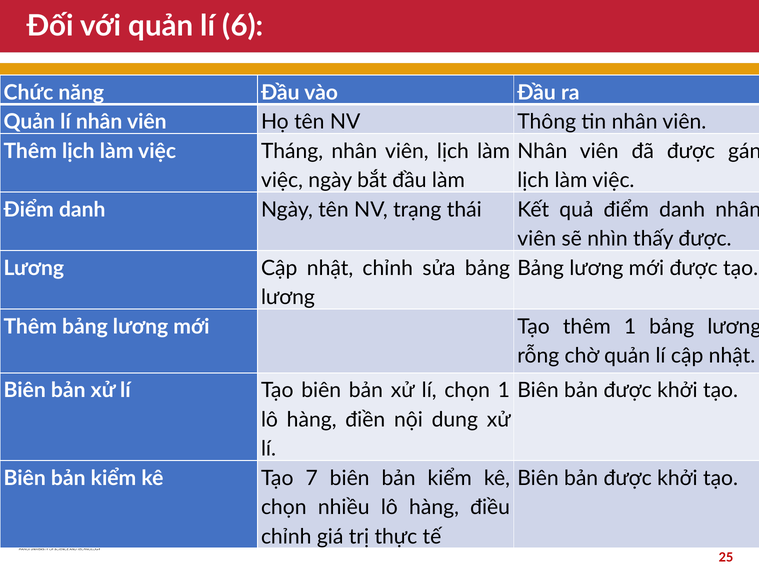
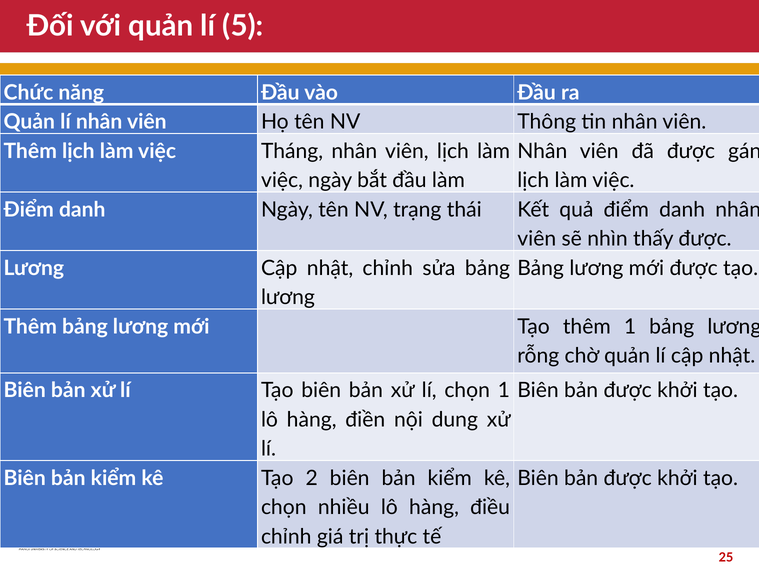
6: 6 -> 5
7: 7 -> 2
